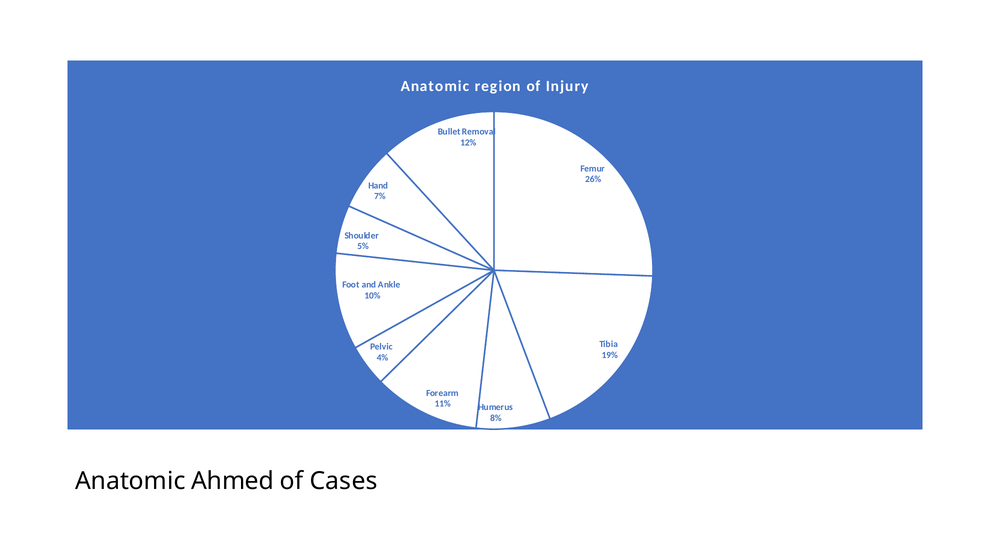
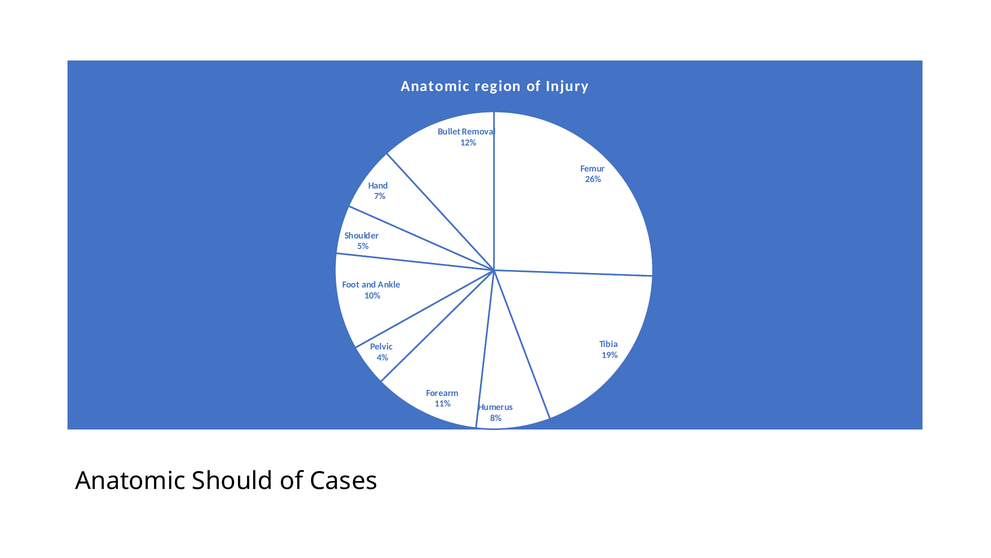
Ahmed: Ahmed -> Should
